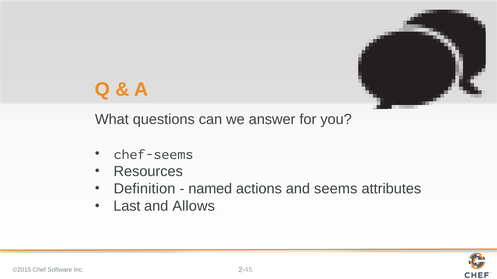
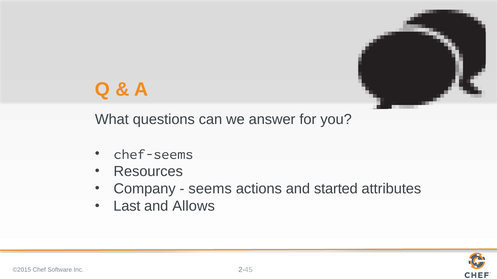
Definition: Definition -> Company
named: named -> seems
seems: seems -> started
